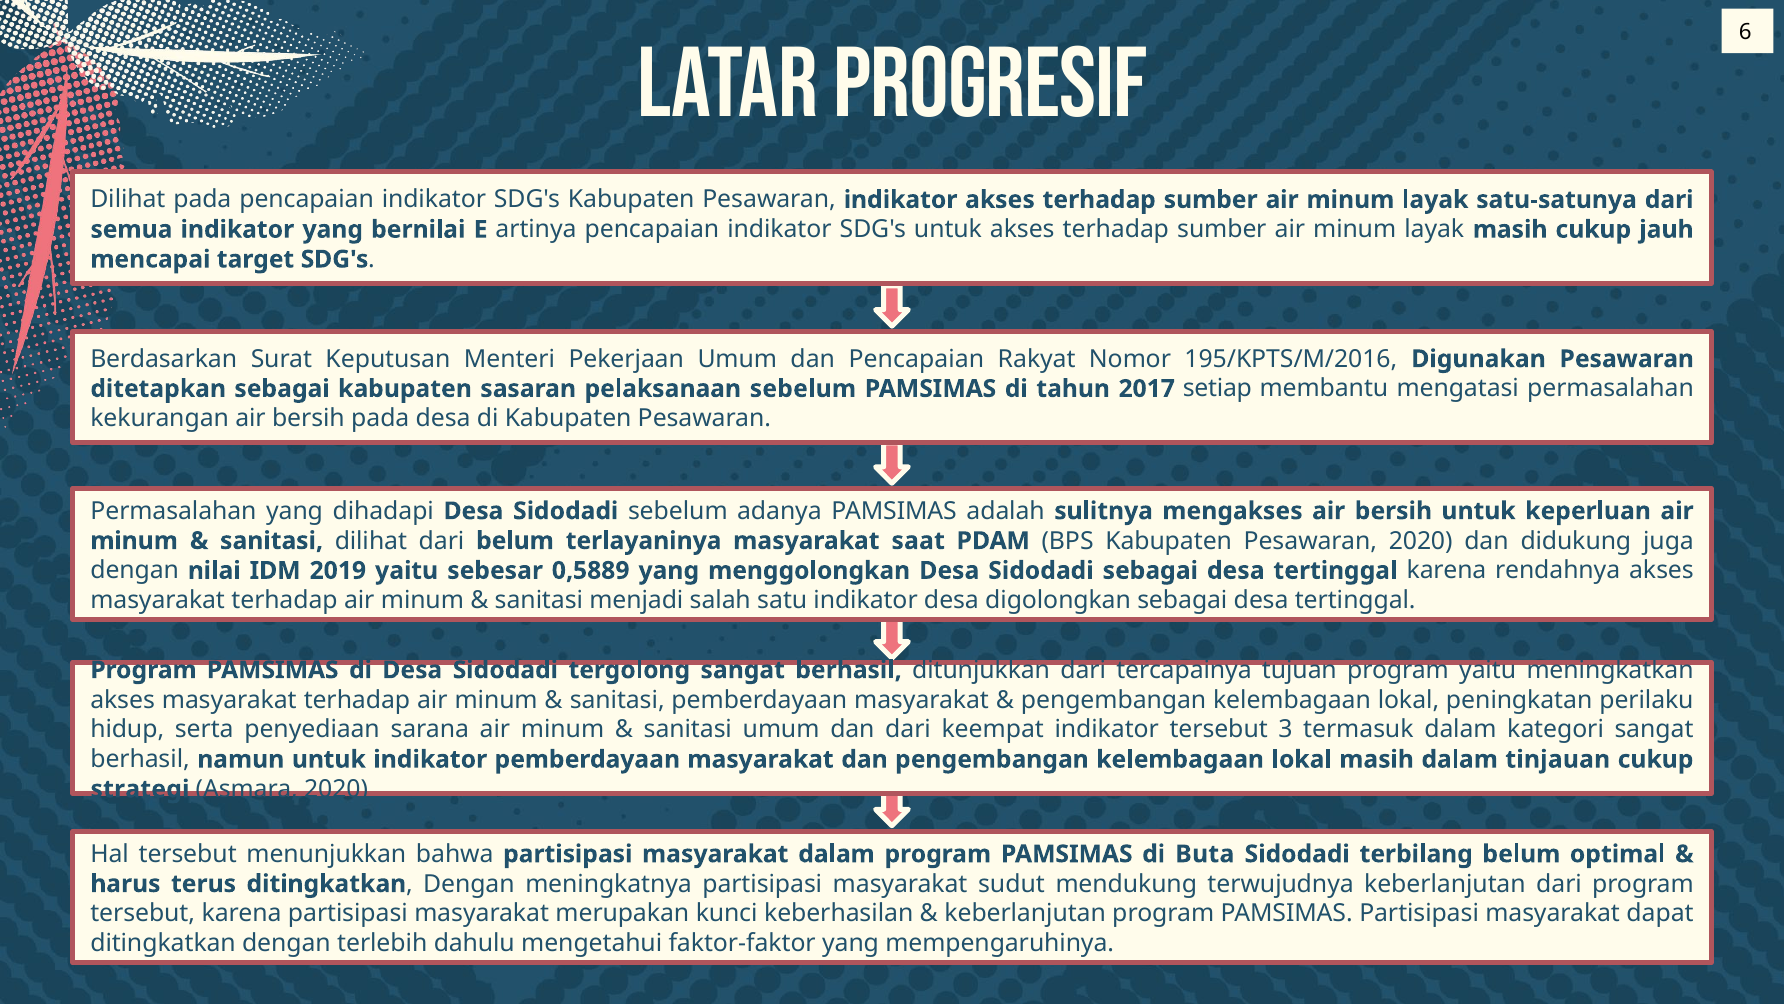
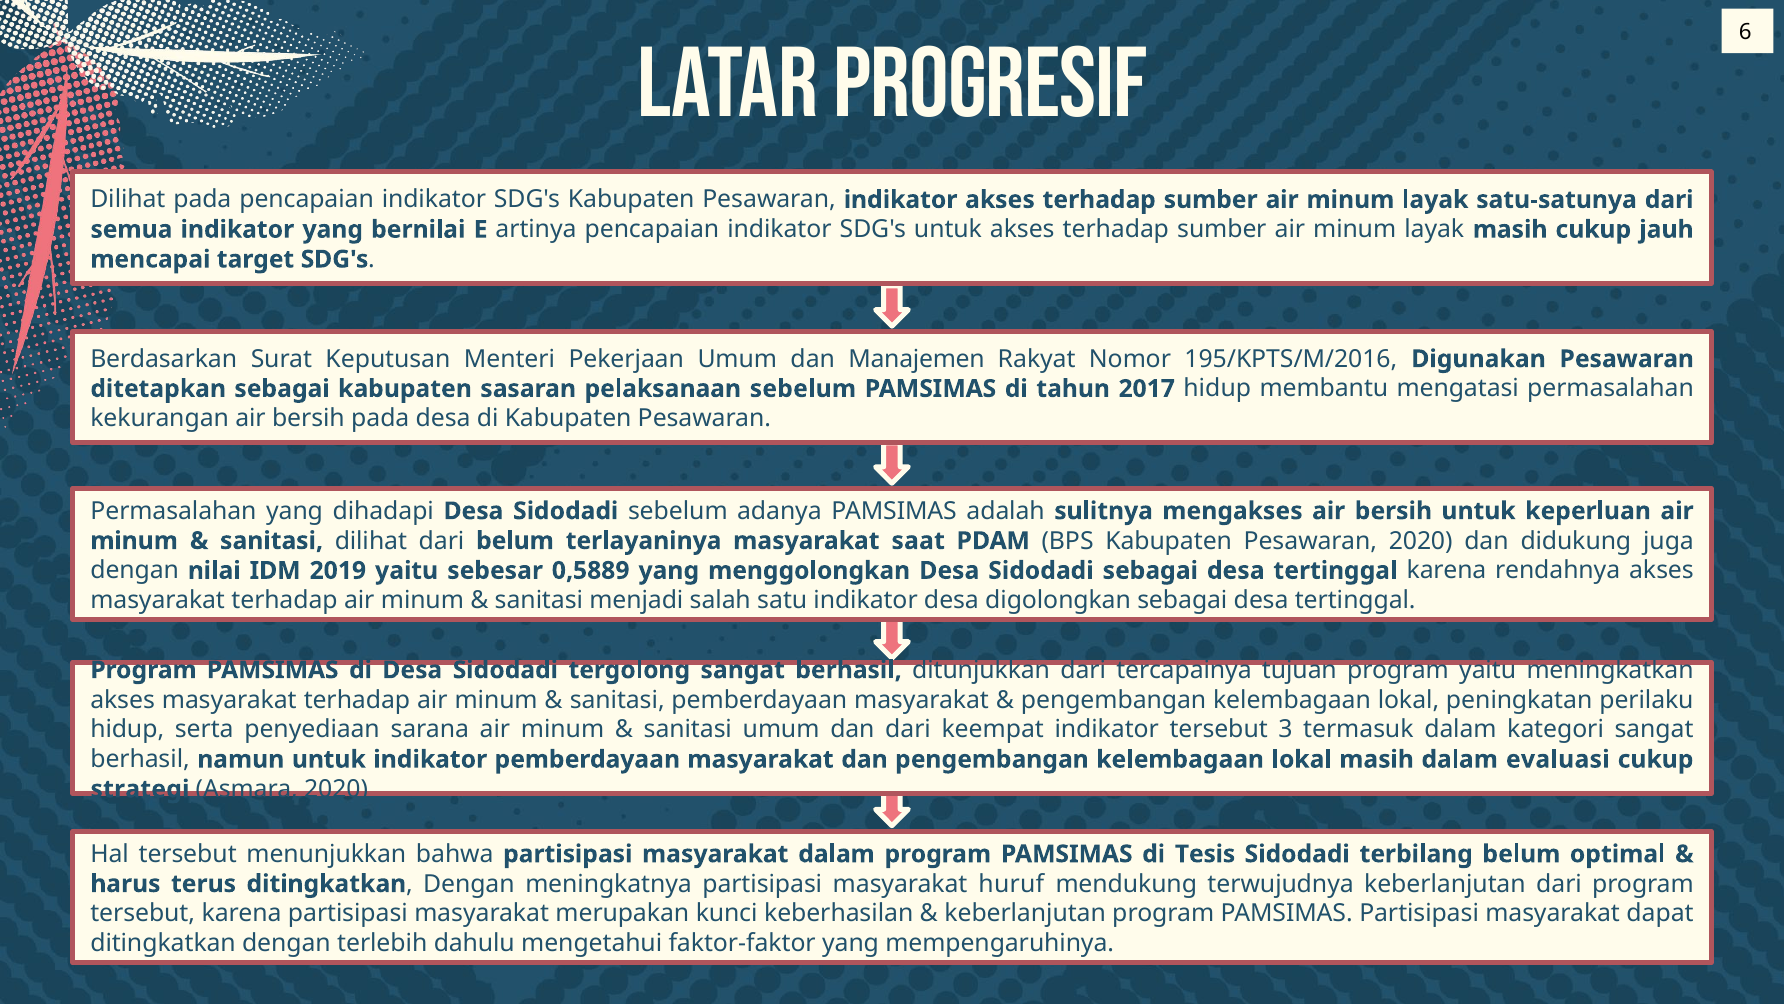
dan Pencapaian: Pencapaian -> Manajemen
2017 setiap: setiap -> hidup
tinjauan: tinjauan -> evaluasi
Buta: Buta -> Tesis
sudut: sudut -> huruf
